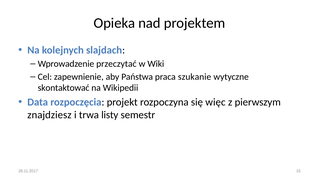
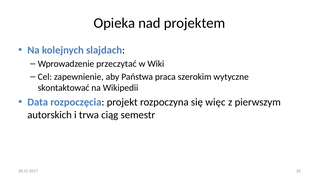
szukanie: szukanie -> szerokim
znajdziesz: znajdziesz -> autorskich
listy: listy -> ciąg
